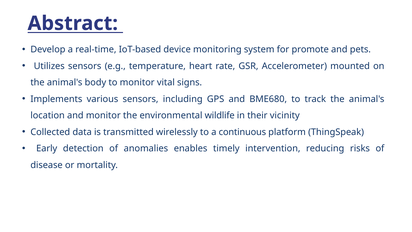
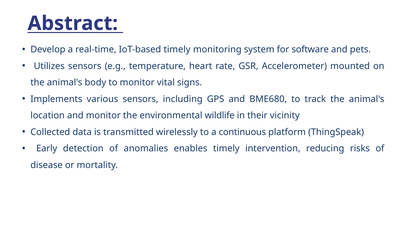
IoT-based device: device -> timely
promote: promote -> software
